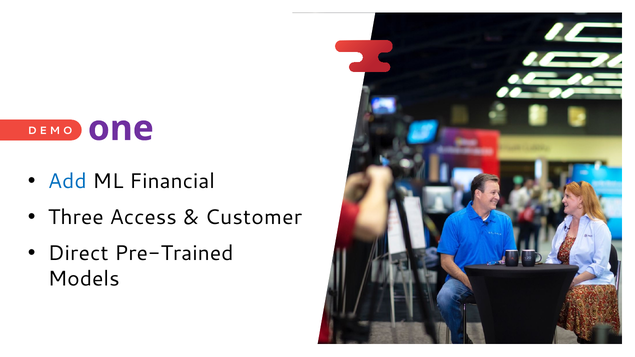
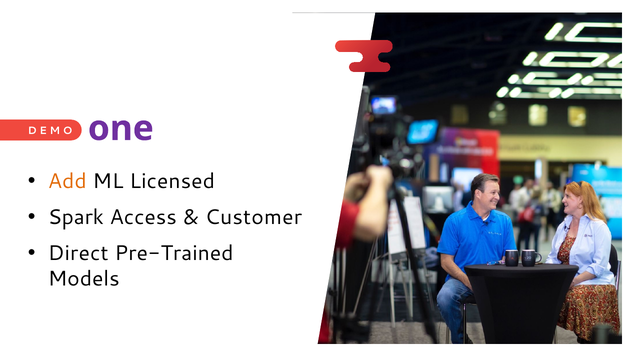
Add colour: blue -> orange
Financial: Financial -> Licensed
Three: Three -> Spark
